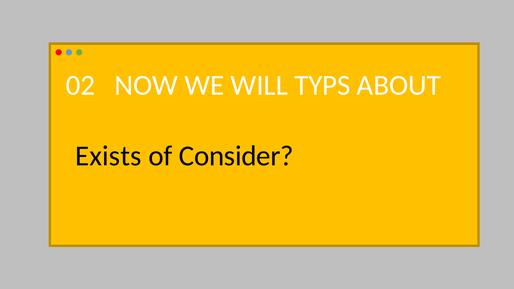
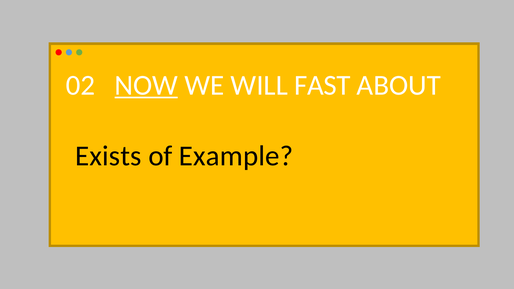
NOW underline: none -> present
TYPS: TYPS -> FAST
Consider: Consider -> Example
